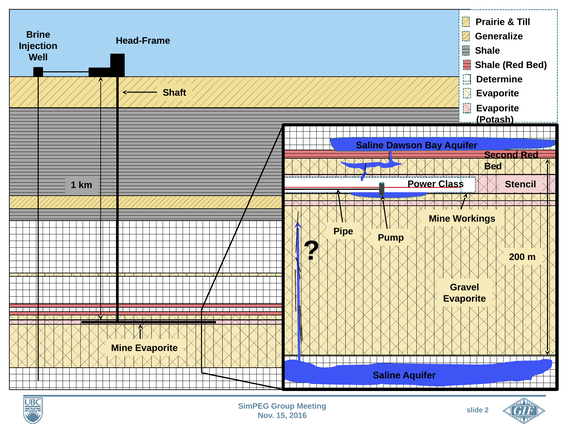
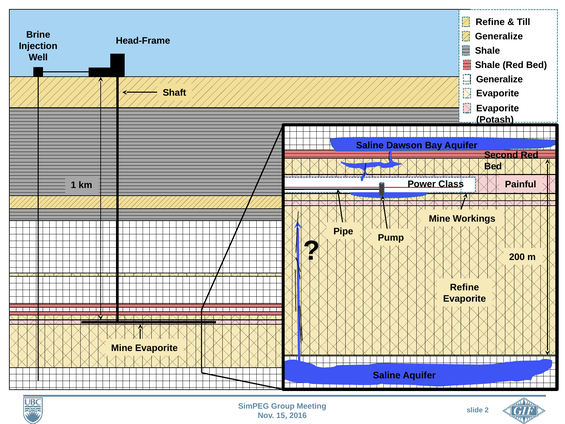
Prairie at (490, 22): Prairie -> Refine
Determine at (499, 79): Determine -> Generalize
Stencil: Stencil -> Painful
Gravel at (465, 287): Gravel -> Refine
